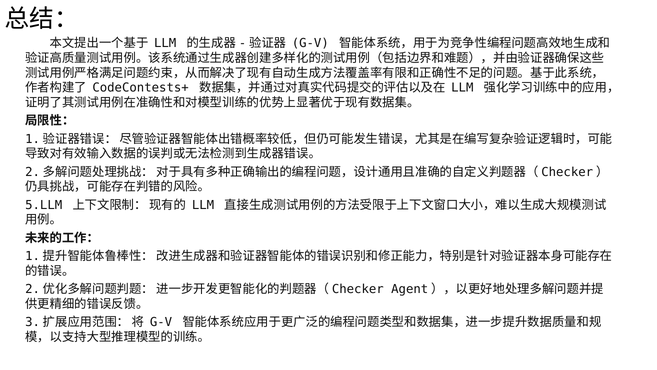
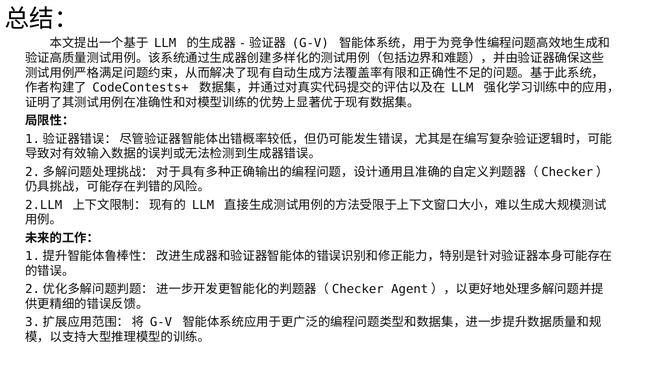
5.LLM: 5.LLM -> 2.LLM
